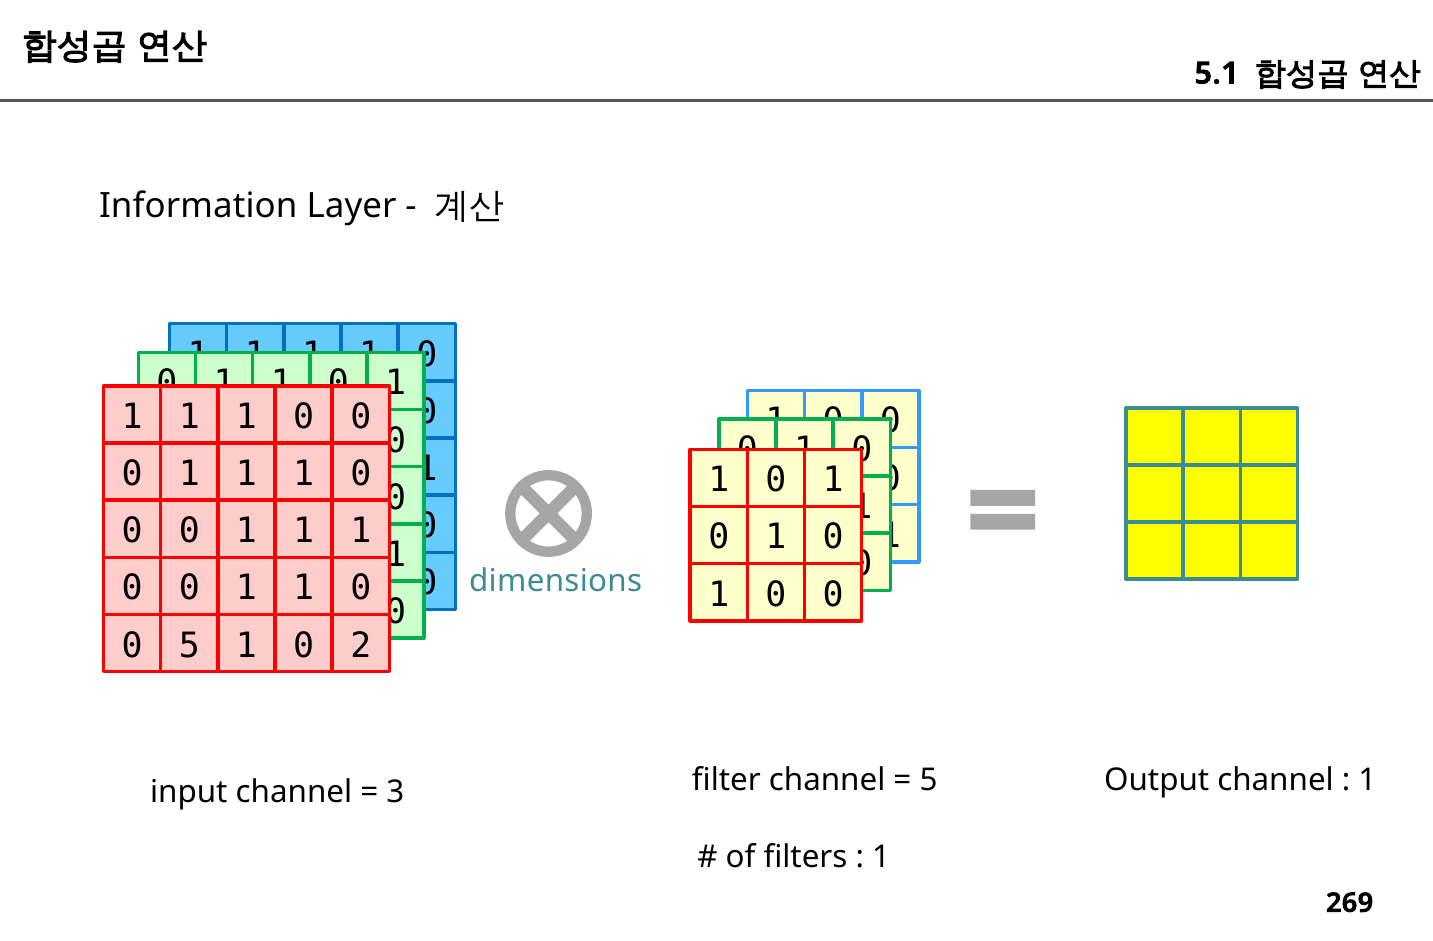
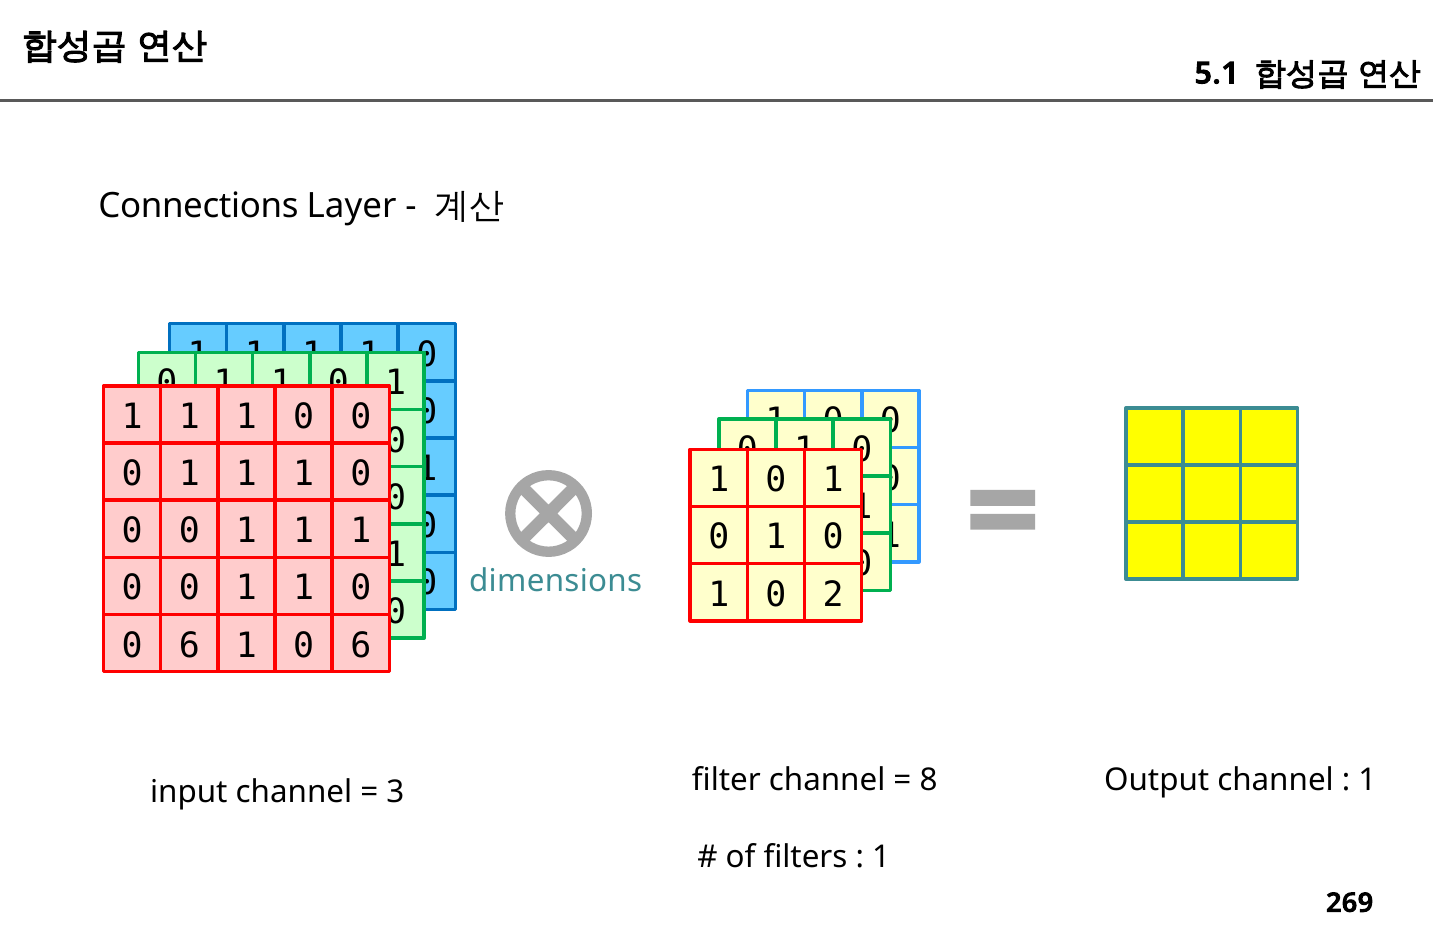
Information: Information -> Connections
0 at (833, 595): 0 -> 2
5 at (189, 646): 5 -> 6
1 0 2: 2 -> 6
5 at (929, 780): 5 -> 8
